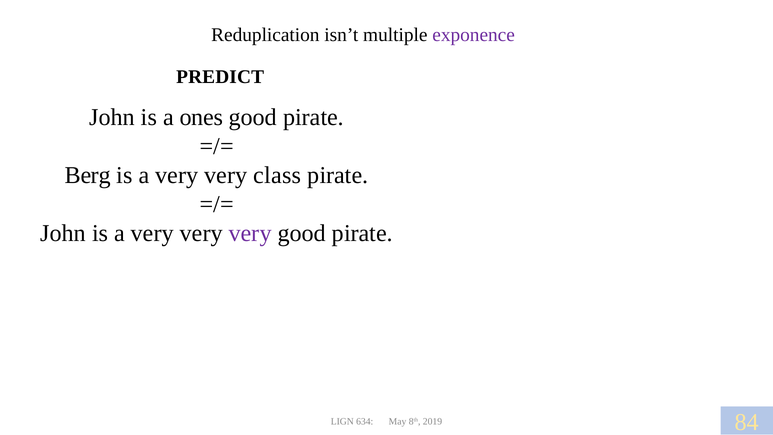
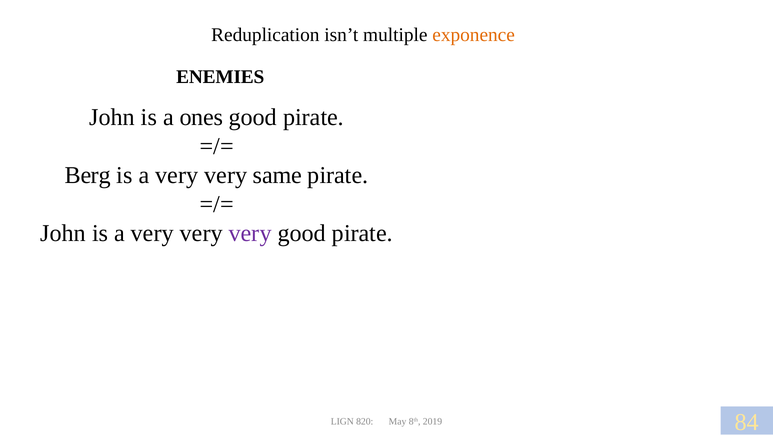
exponence colour: purple -> orange
PREDICT: PREDICT -> ENEMIES
class: class -> same
634: 634 -> 820
